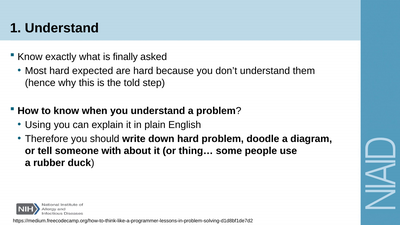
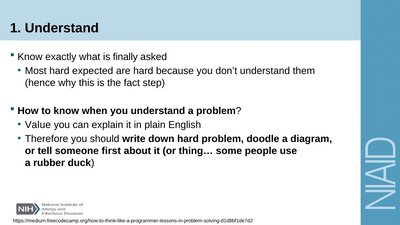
told: told -> fact
Using: Using -> Value
with: with -> first
